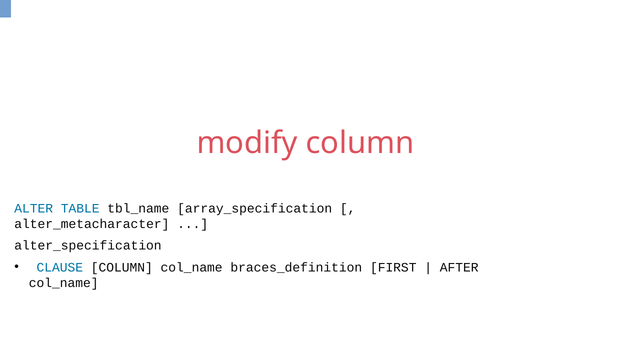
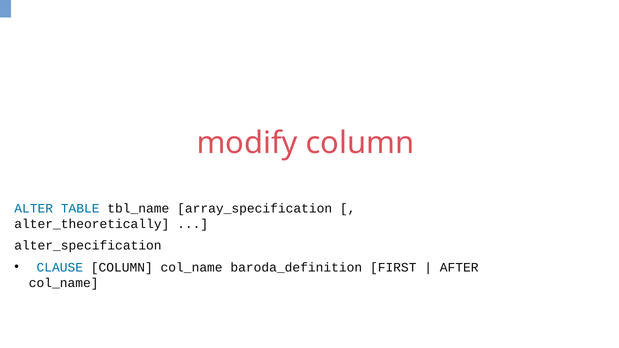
alter_metacharacter: alter_metacharacter -> alter_theoretically
braces_definition: braces_definition -> baroda_definition
